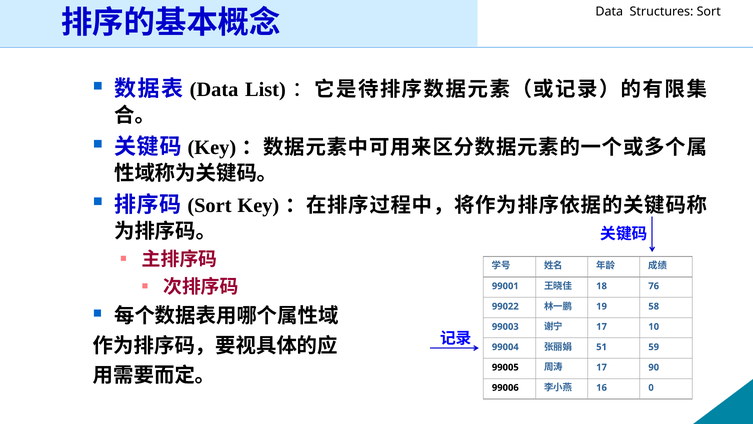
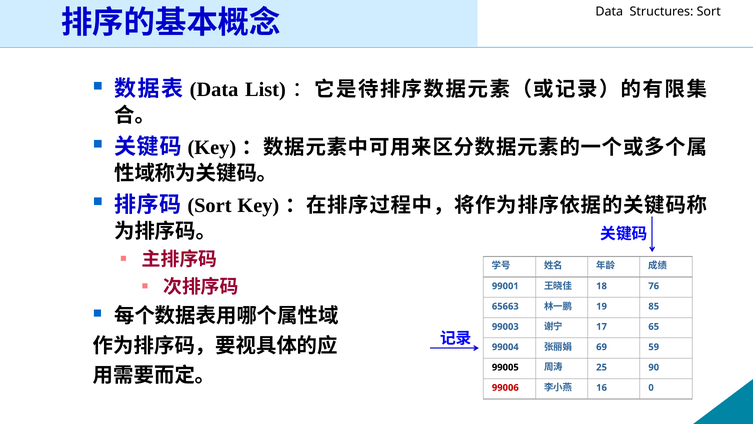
99022: 99022 -> 65663
58: 58 -> 85
10: 10 -> 65
51: 51 -> 69
17 at (602, 367): 17 -> 25
99006 colour: black -> red
